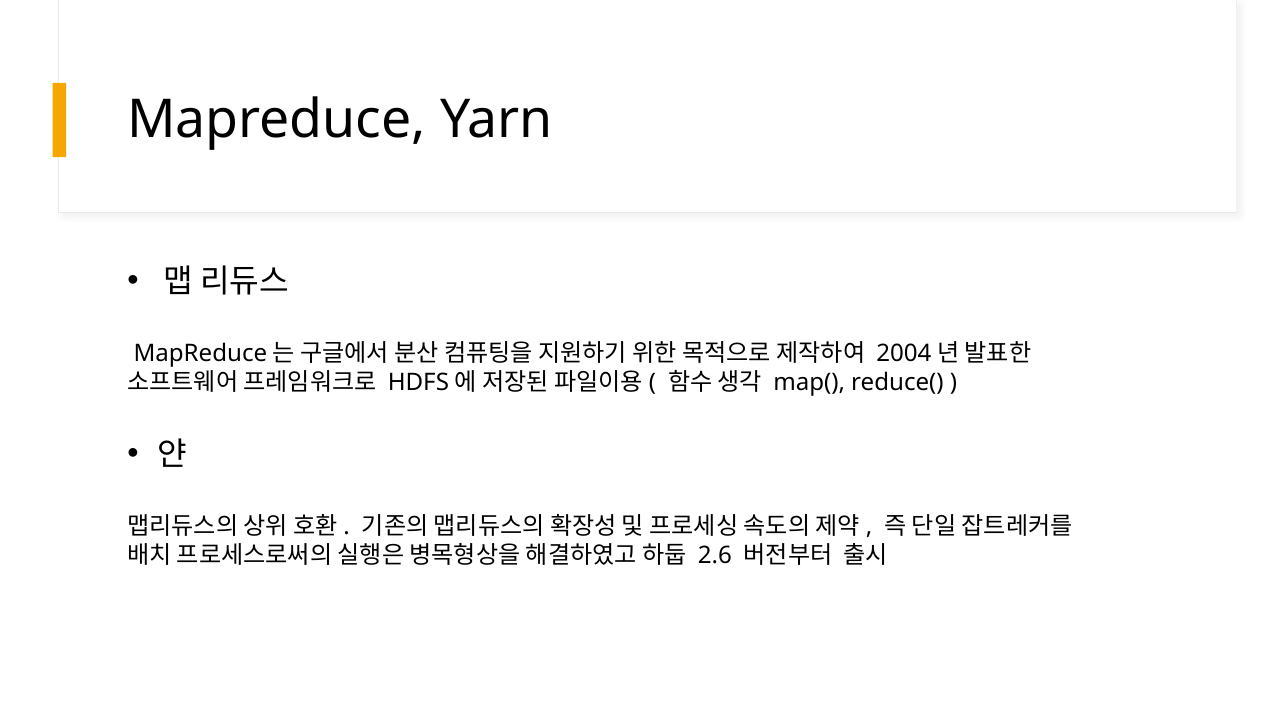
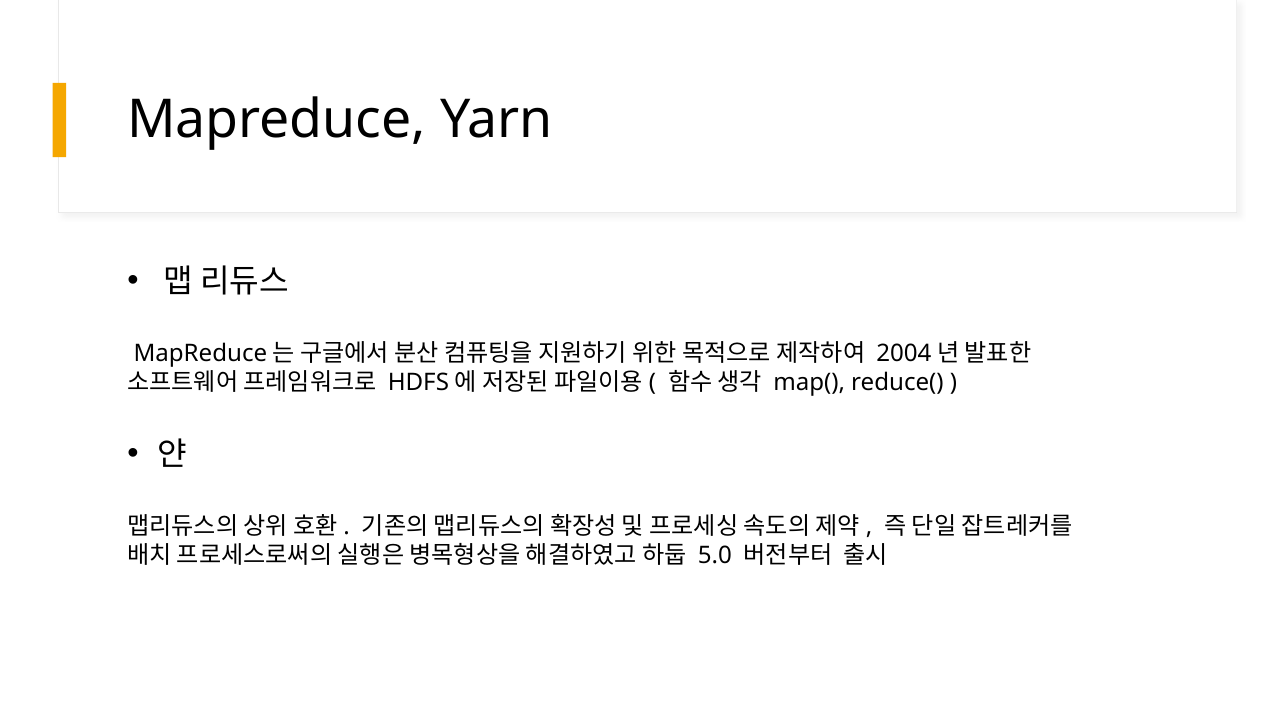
2.6: 2.6 -> 5.0
